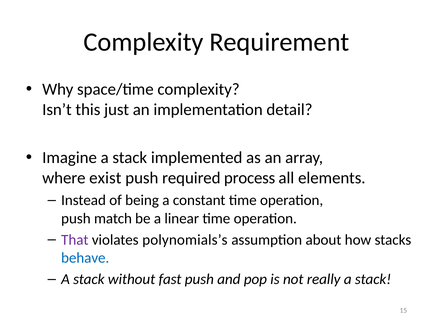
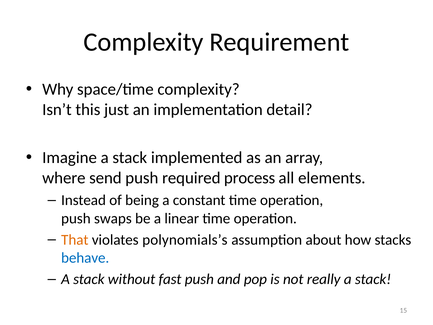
exist: exist -> send
match: match -> swaps
That colour: purple -> orange
